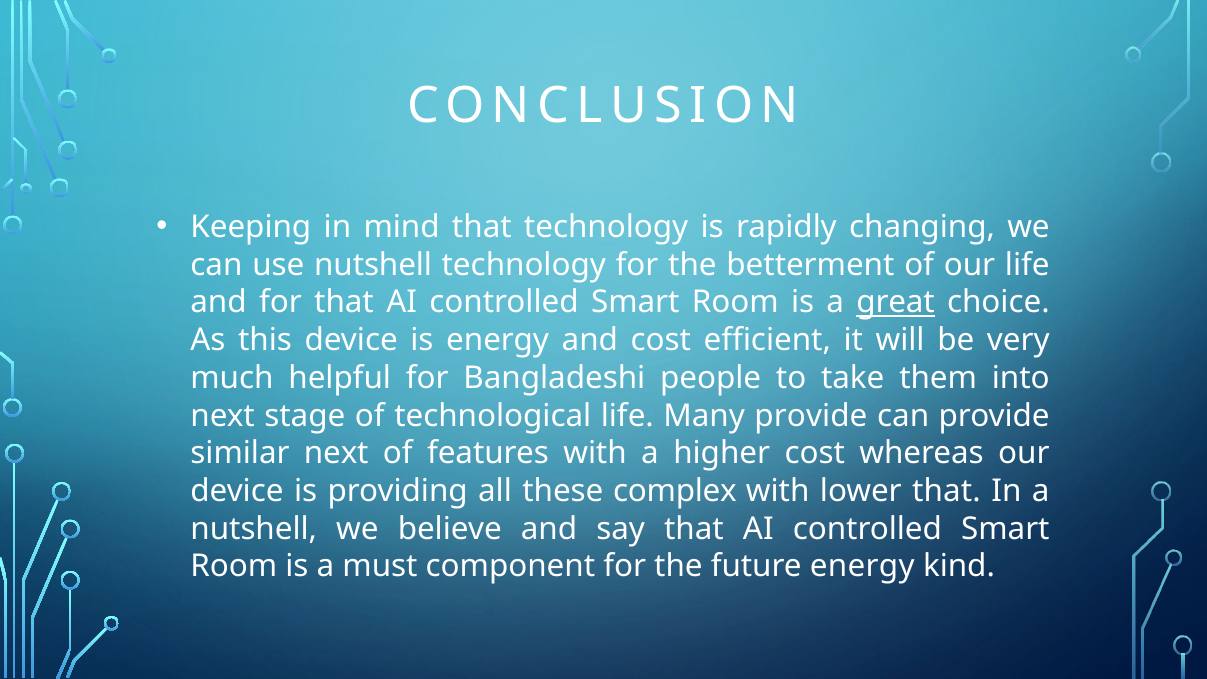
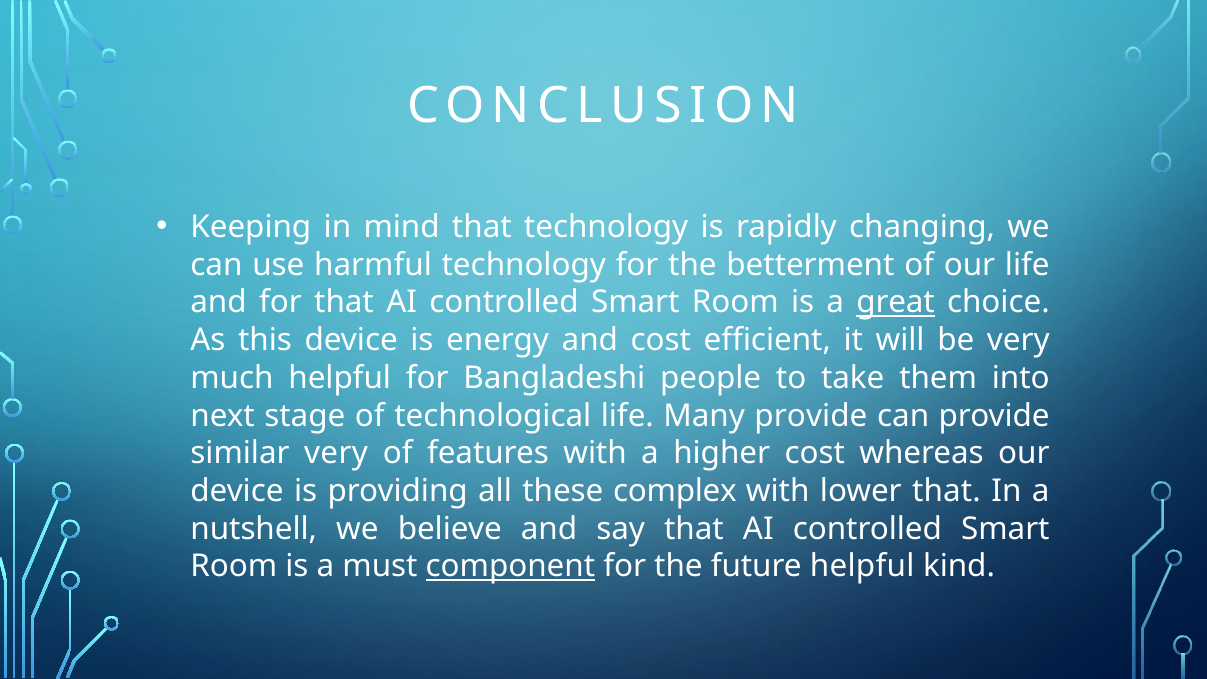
use nutshell: nutshell -> harmful
similar next: next -> very
component underline: none -> present
future energy: energy -> helpful
